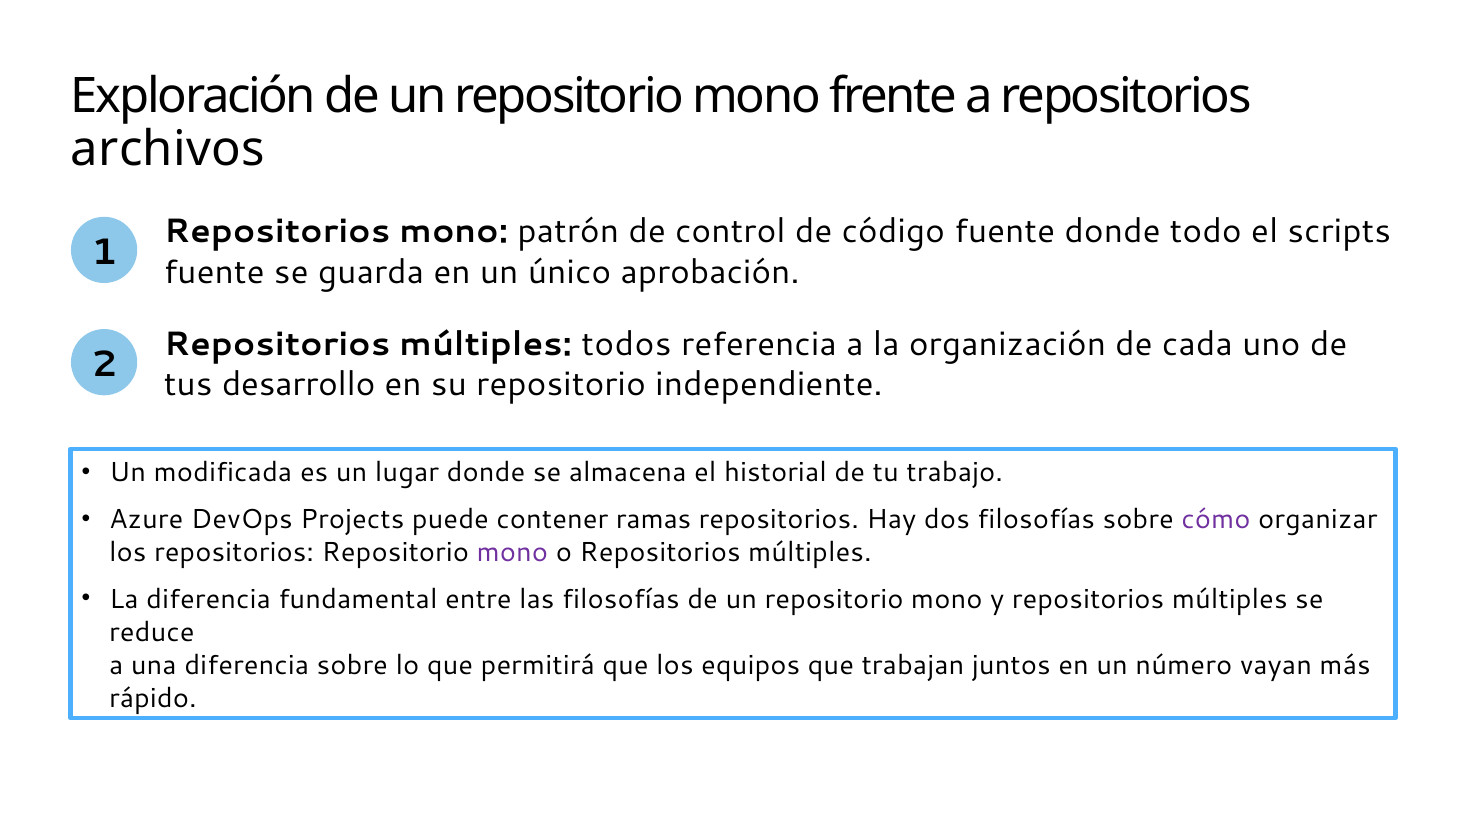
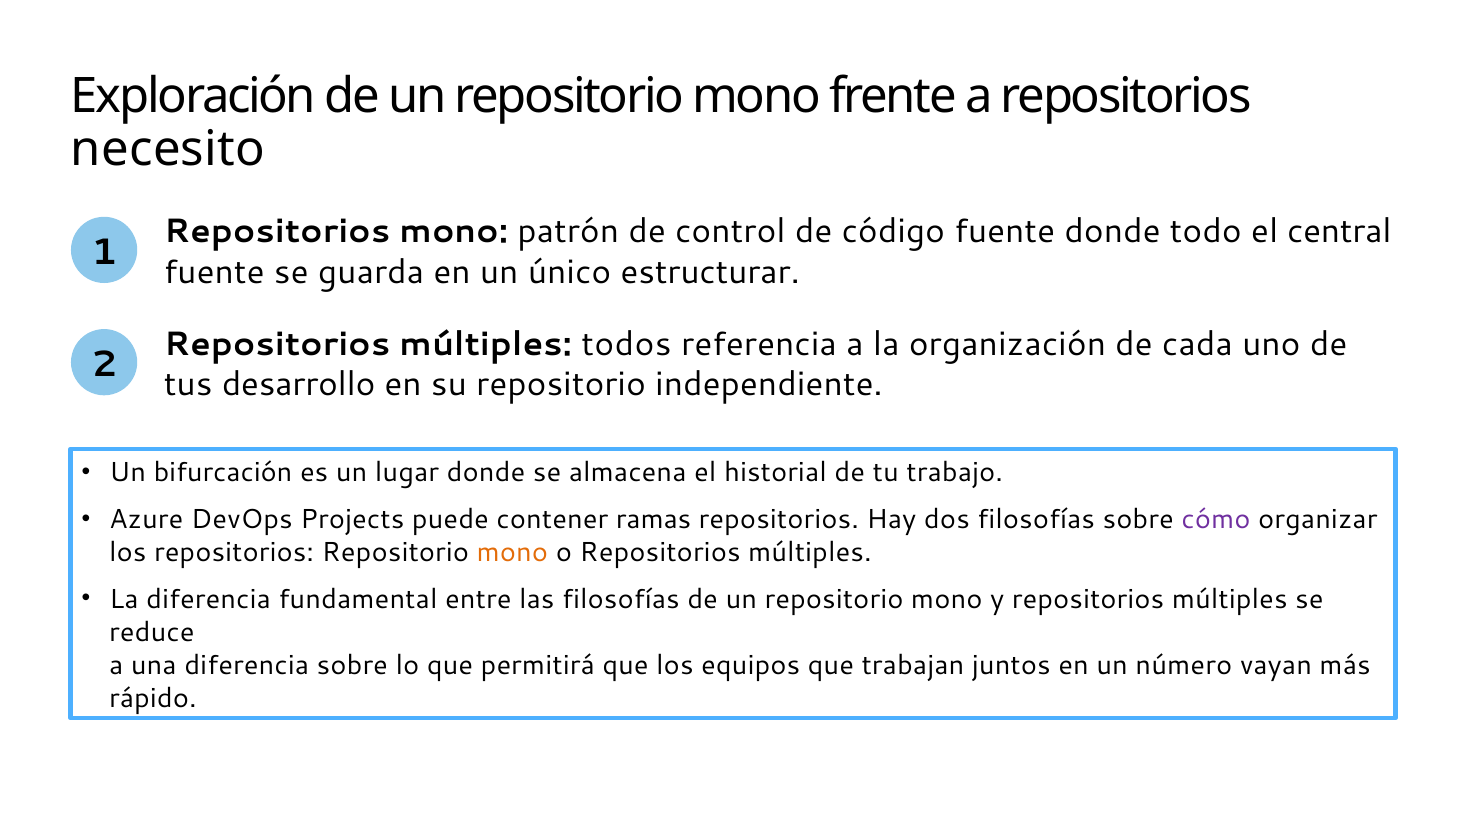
archivos: archivos -> necesito
scripts: scripts -> central
aprobación: aprobación -> estructurar
modificada: modificada -> bifurcación
mono at (512, 553) colour: purple -> orange
